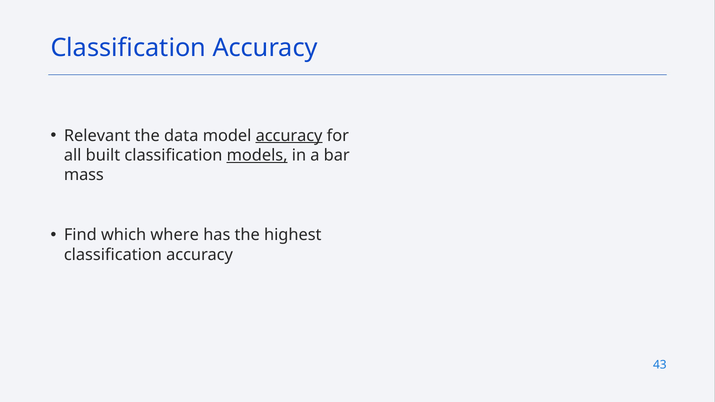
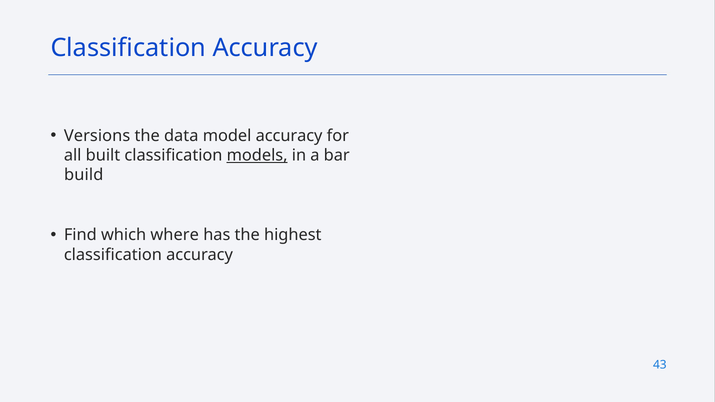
Relevant: Relevant -> Versions
accuracy at (289, 136) underline: present -> none
mass: mass -> build
